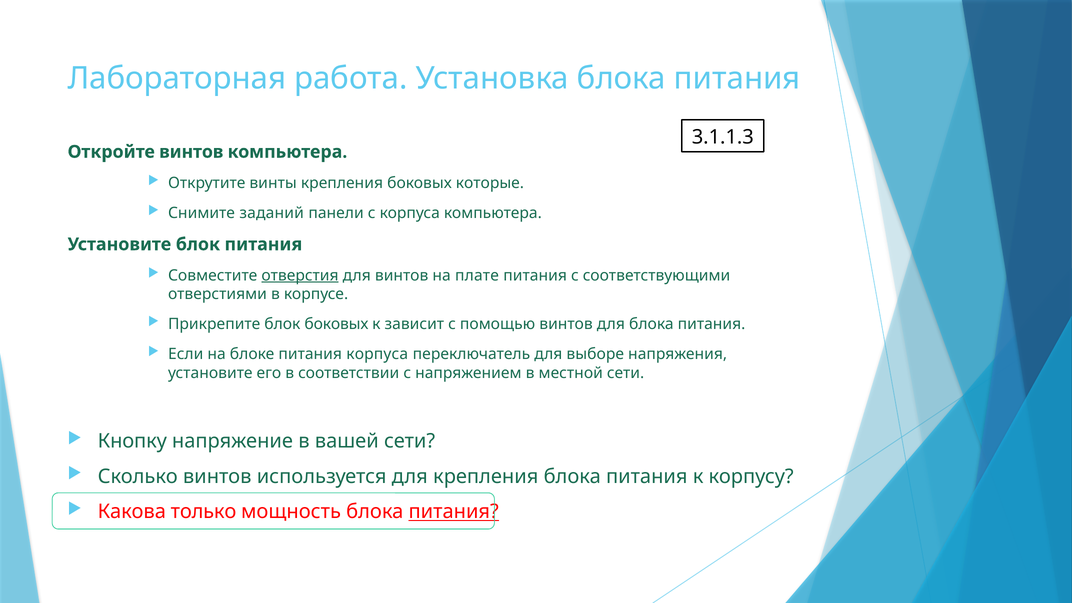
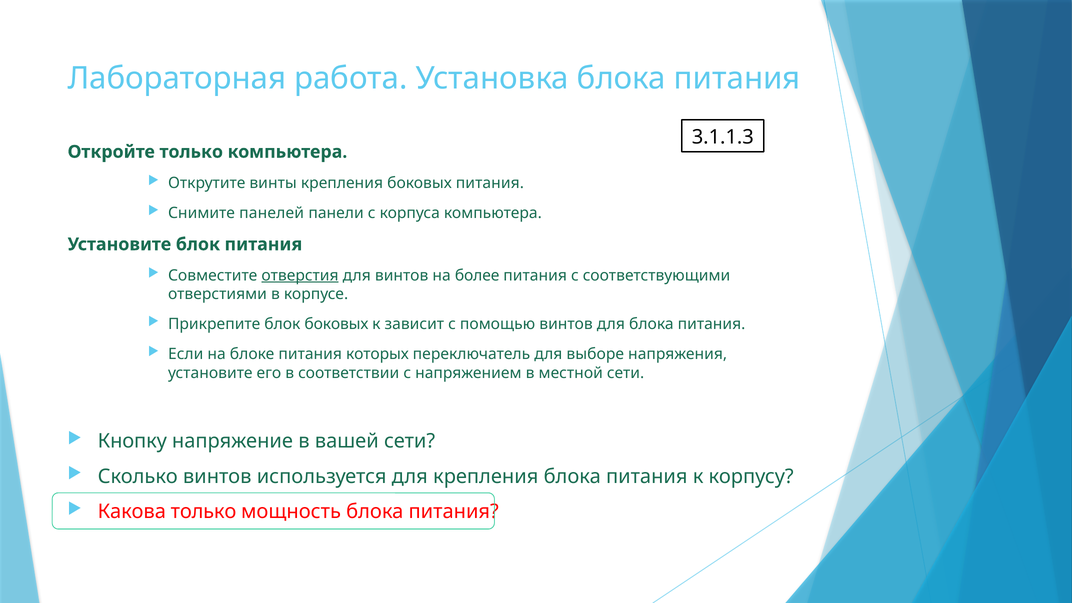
Откройте винтов: винтов -> только
боковых которые: которые -> питания
заданий: заданий -> панелей
плате: плате -> более
питания корпуса: корпуса -> которых
питания at (454, 512) underline: present -> none
